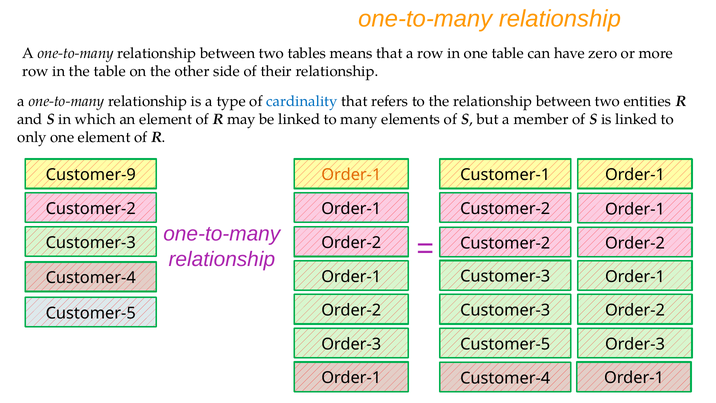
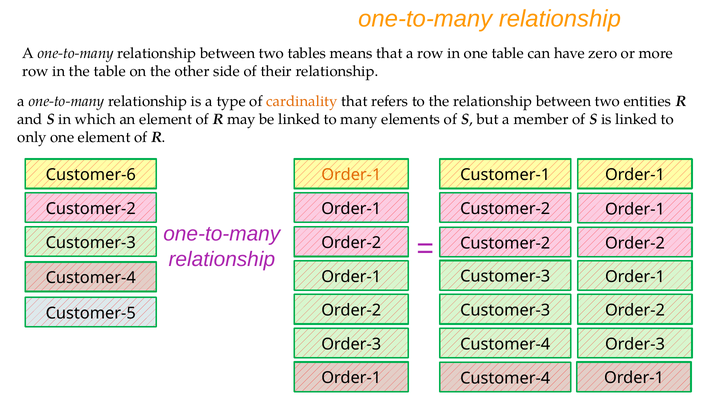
cardinality colour: blue -> orange
Customer-9: Customer-9 -> Customer-6
Customer-5 at (505, 344): Customer-5 -> Customer-4
